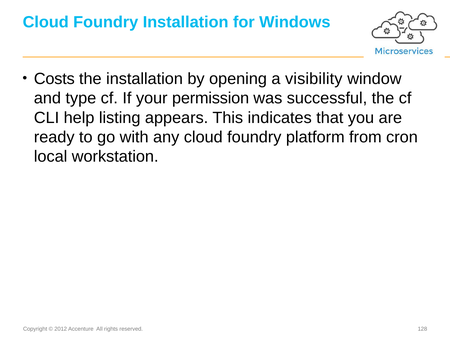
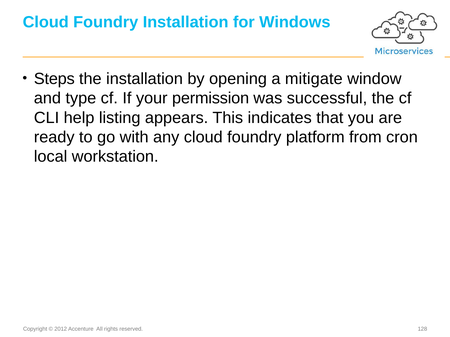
Costs: Costs -> Steps
visibility: visibility -> mitigate
